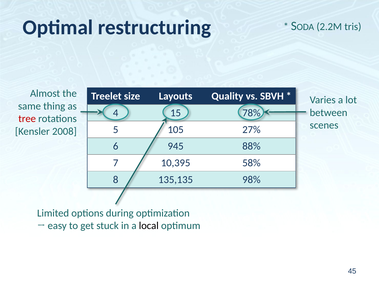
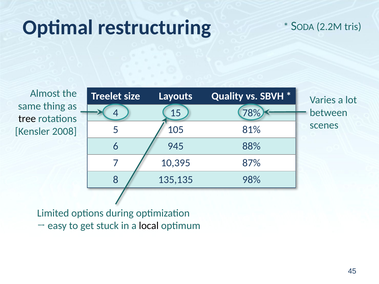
tree colour: red -> black
27%: 27% -> 81%
58%: 58% -> 87%
